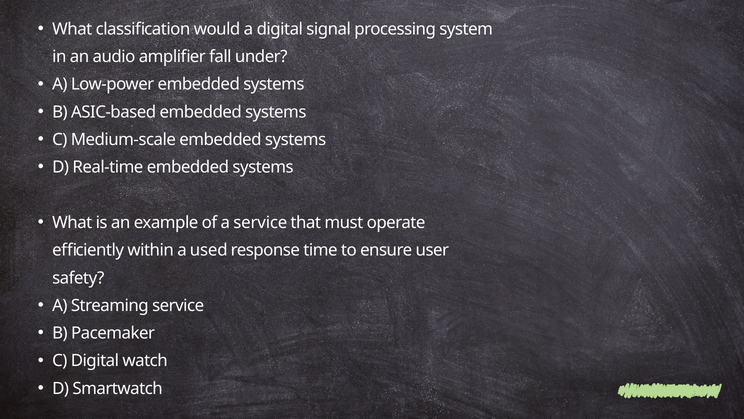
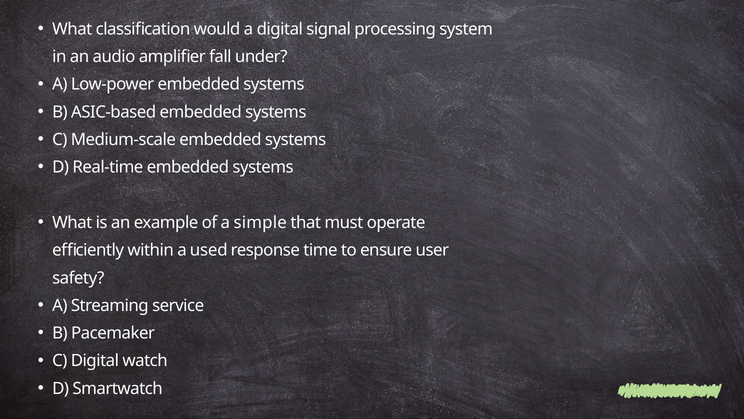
a service: service -> simple
